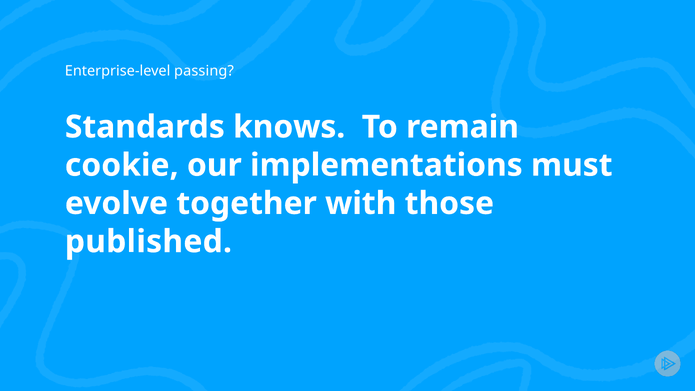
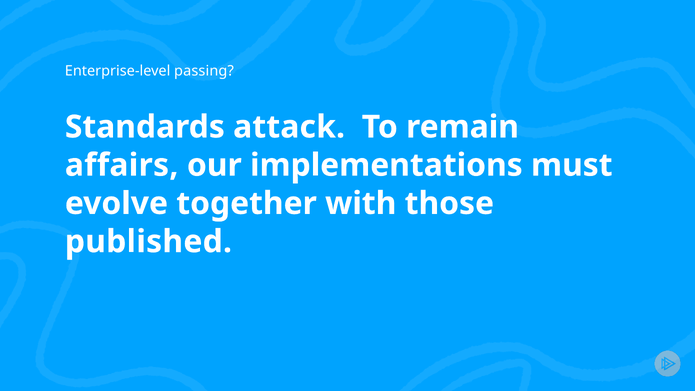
knows: knows -> attack
cookie: cookie -> affairs
